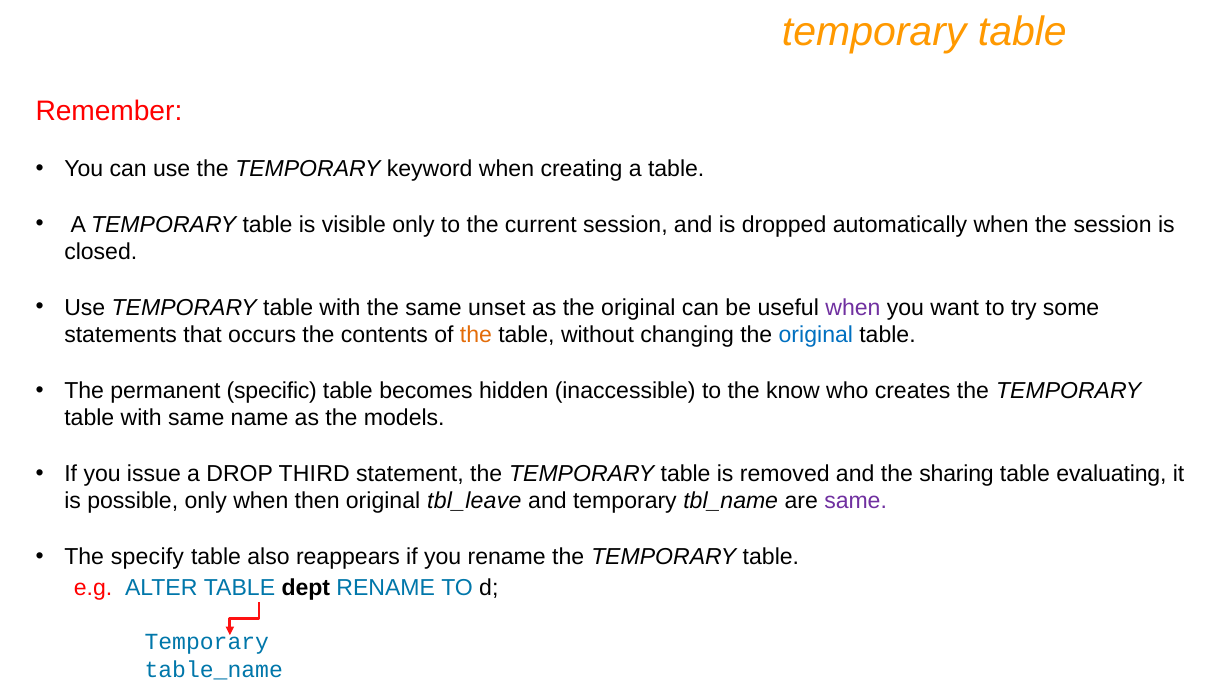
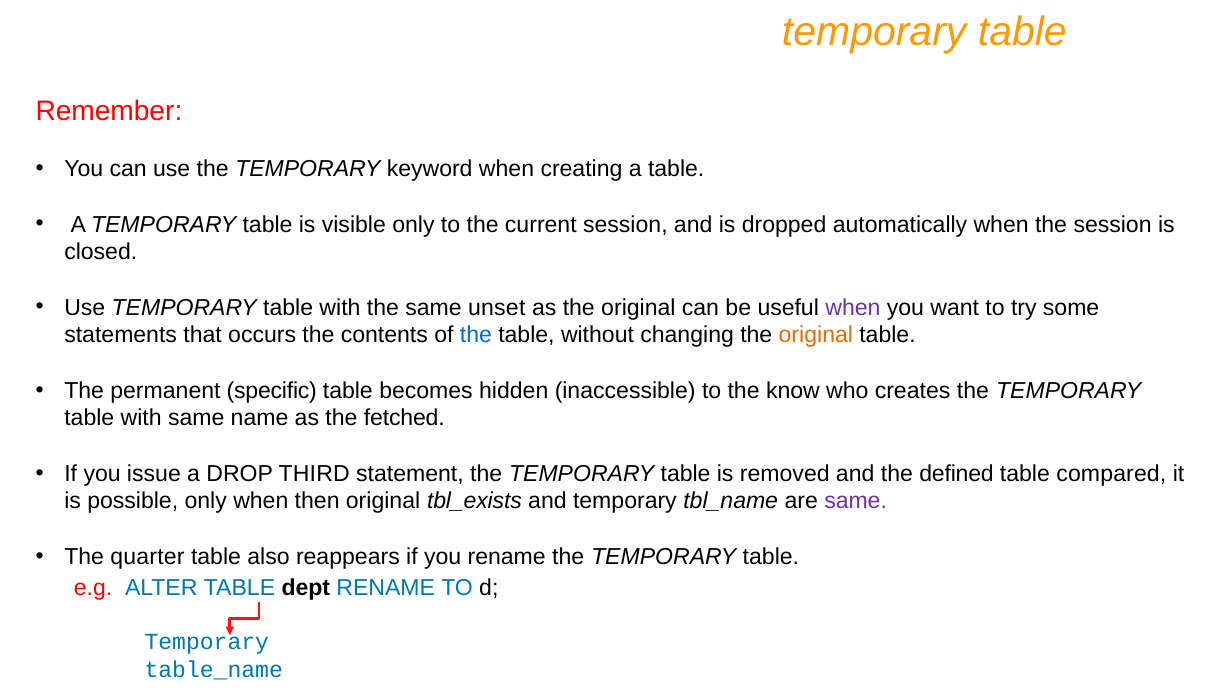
the at (476, 335) colour: orange -> blue
original at (816, 335) colour: blue -> orange
models: models -> fetched
sharing: sharing -> defined
evaluating: evaluating -> compared
tbl_leave: tbl_leave -> tbl_exists
specify: specify -> quarter
